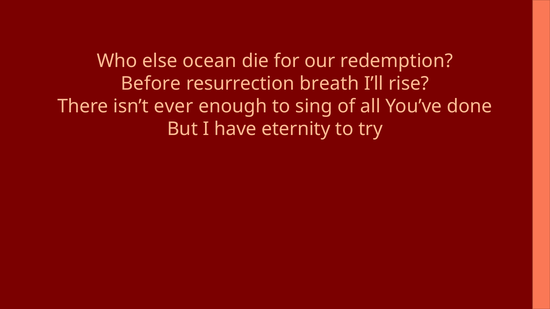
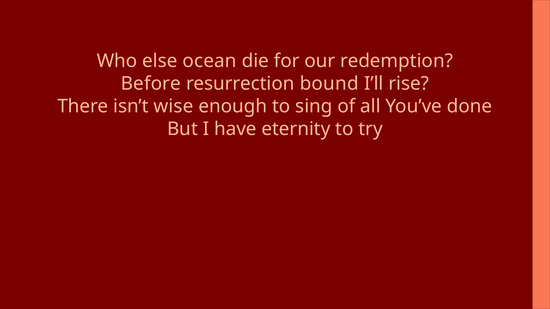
breath: breath -> bound
ever: ever -> wise
